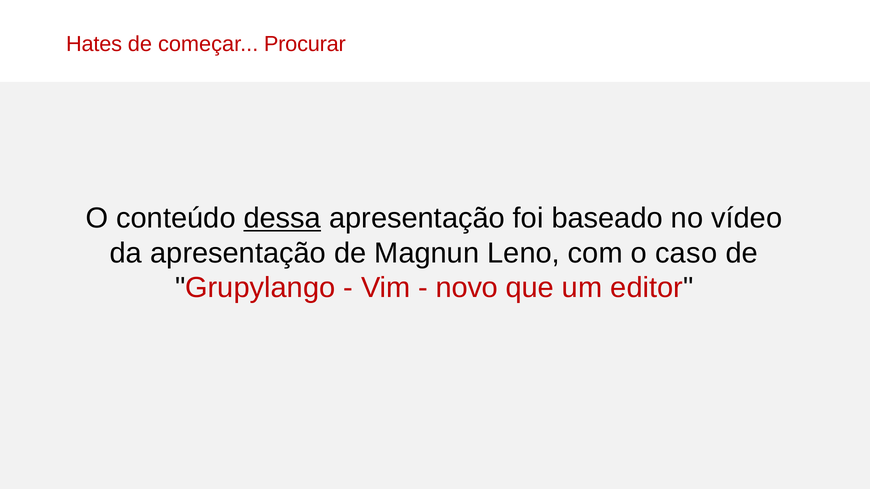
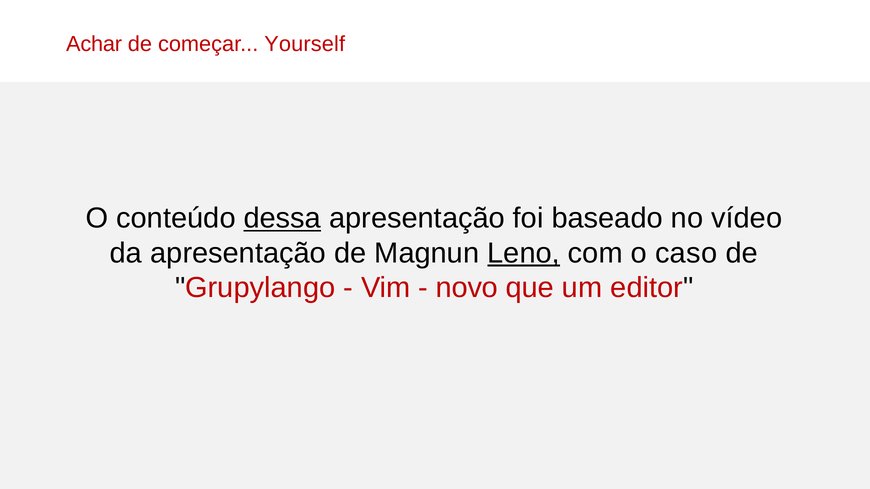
Hates: Hates -> Achar
Procurar: Procurar -> Yourself
Leno underline: none -> present
